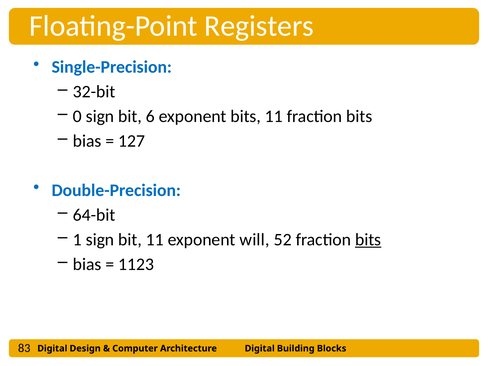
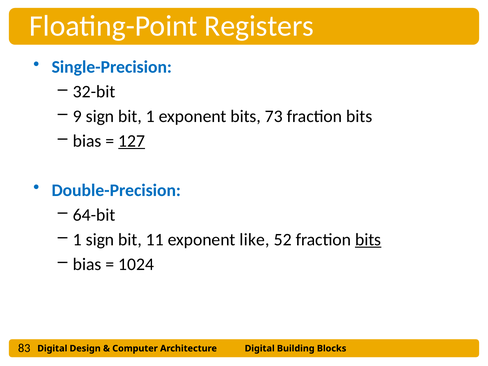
0: 0 -> 9
bit 6: 6 -> 1
bits 11: 11 -> 73
127 underline: none -> present
will: will -> like
1123: 1123 -> 1024
